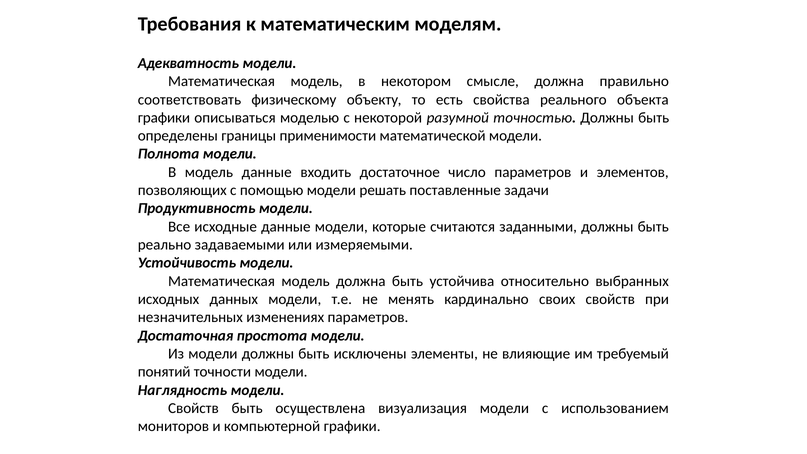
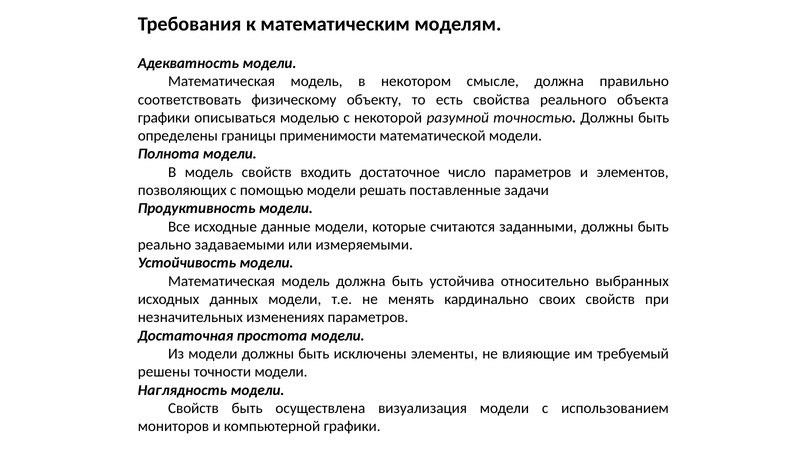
модель данные: данные -> свойств
понятий: понятий -> решены
